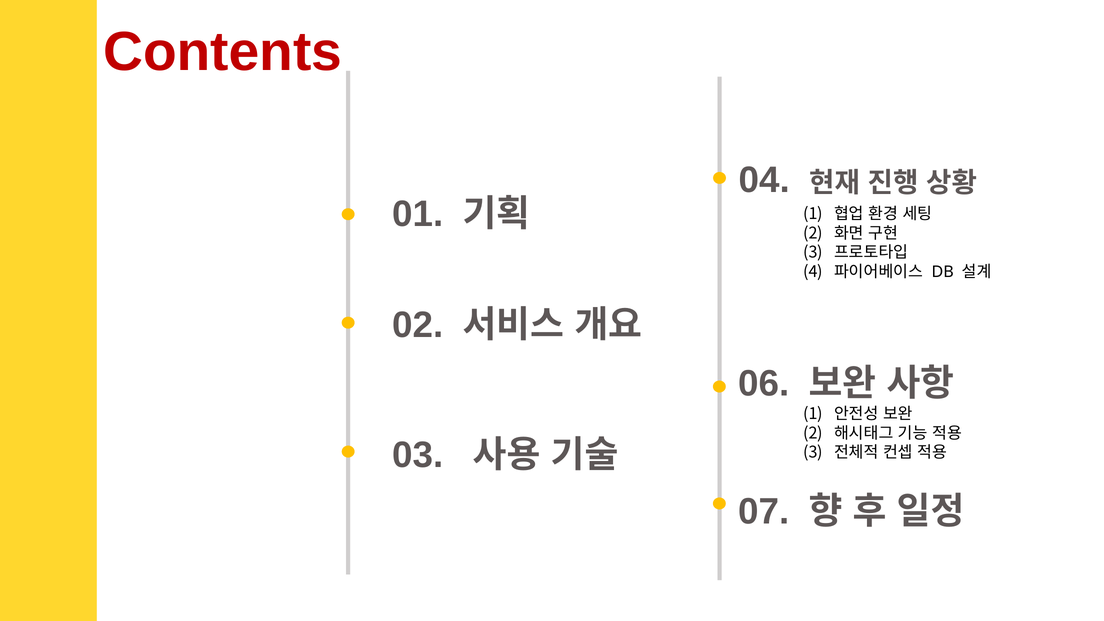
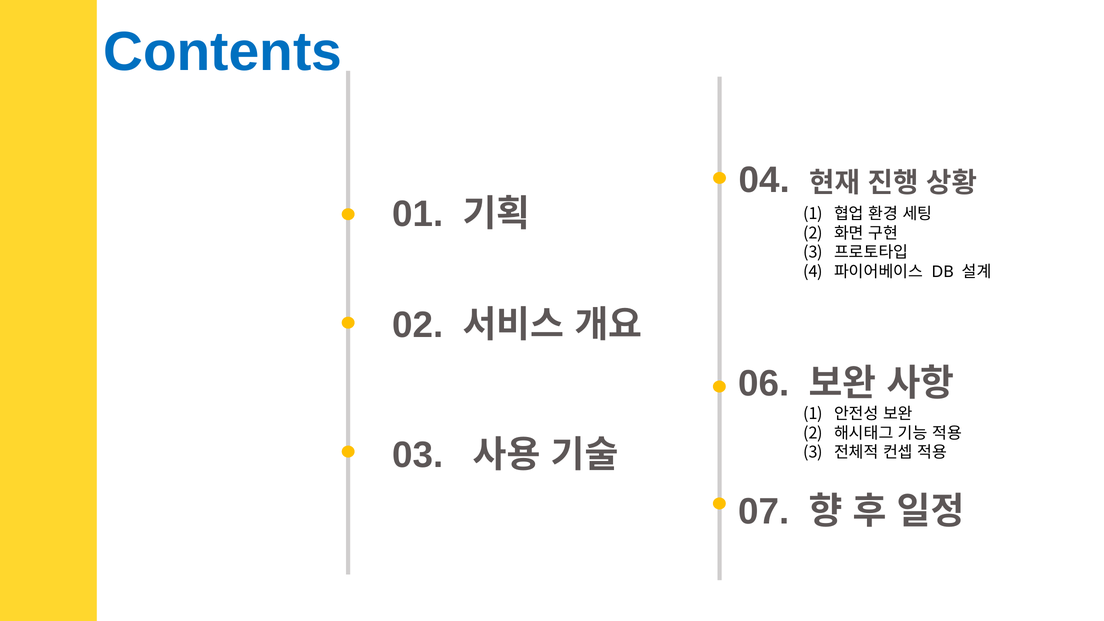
Contents colour: red -> blue
